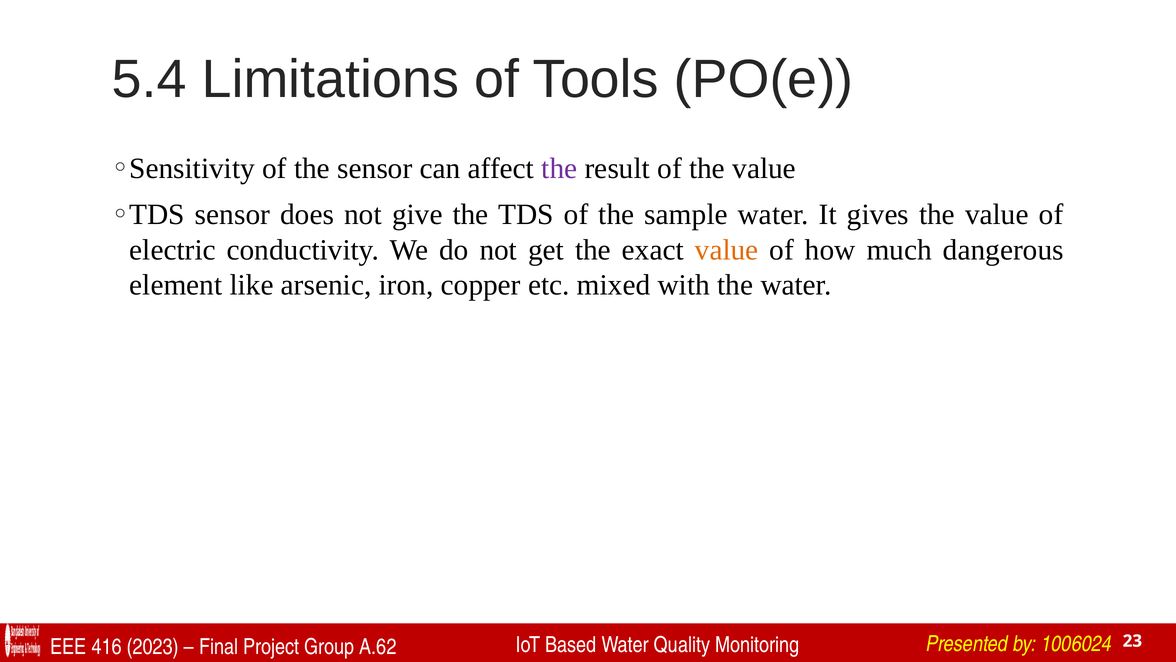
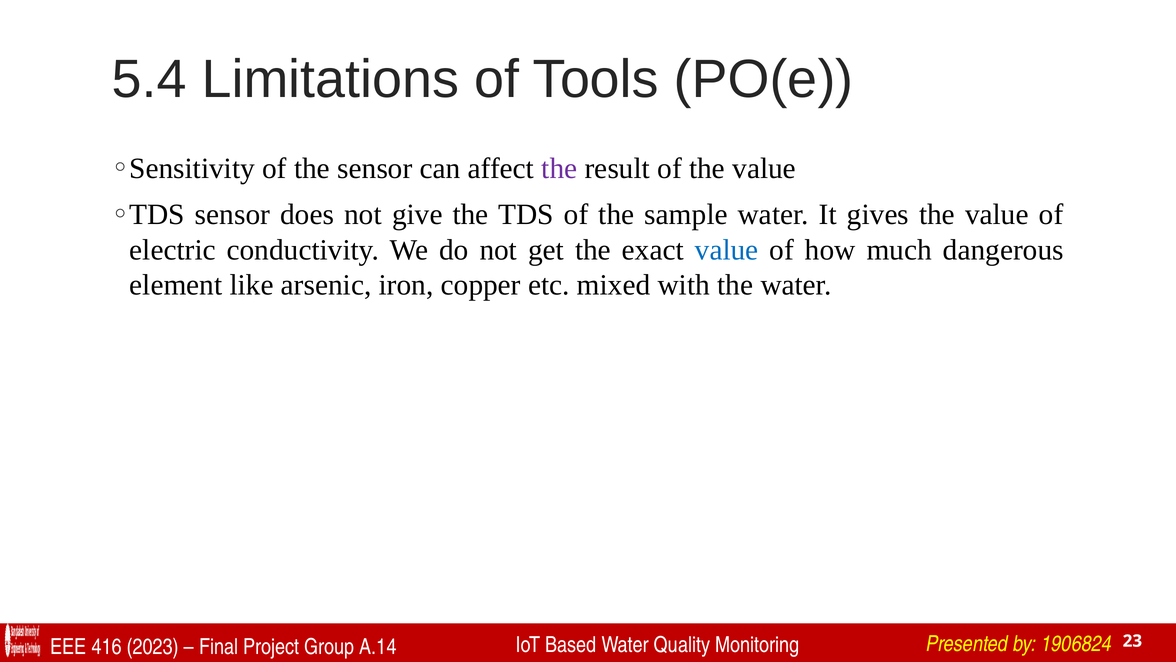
value at (727, 250) colour: orange -> blue
A.62: A.62 -> A.14
1006024: 1006024 -> 1906824
